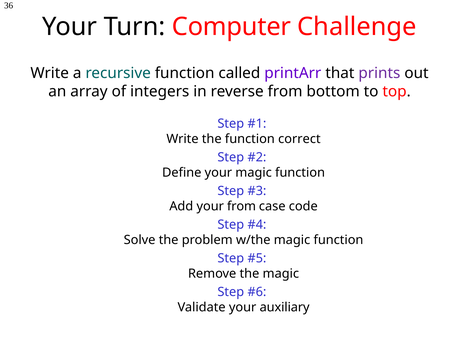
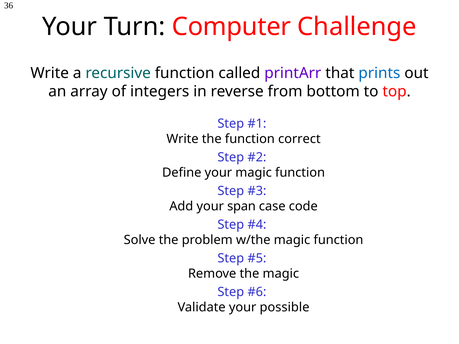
prints colour: purple -> blue
your from: from -> span
auxiliary: auxiliary -> possible
